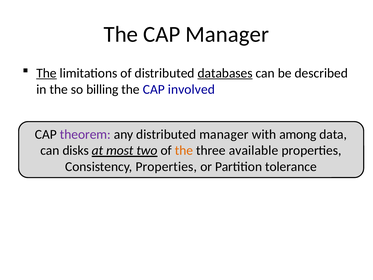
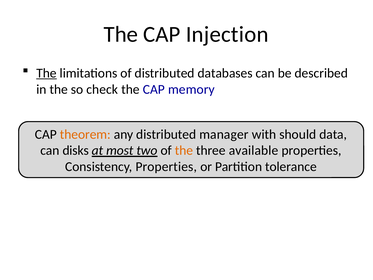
CAP Manager: Manager -> Injection
databases underline: present -> none
billing: billing -> check
involved: involved -> memory
theorem colour: purple -> orange
among: among -> should
